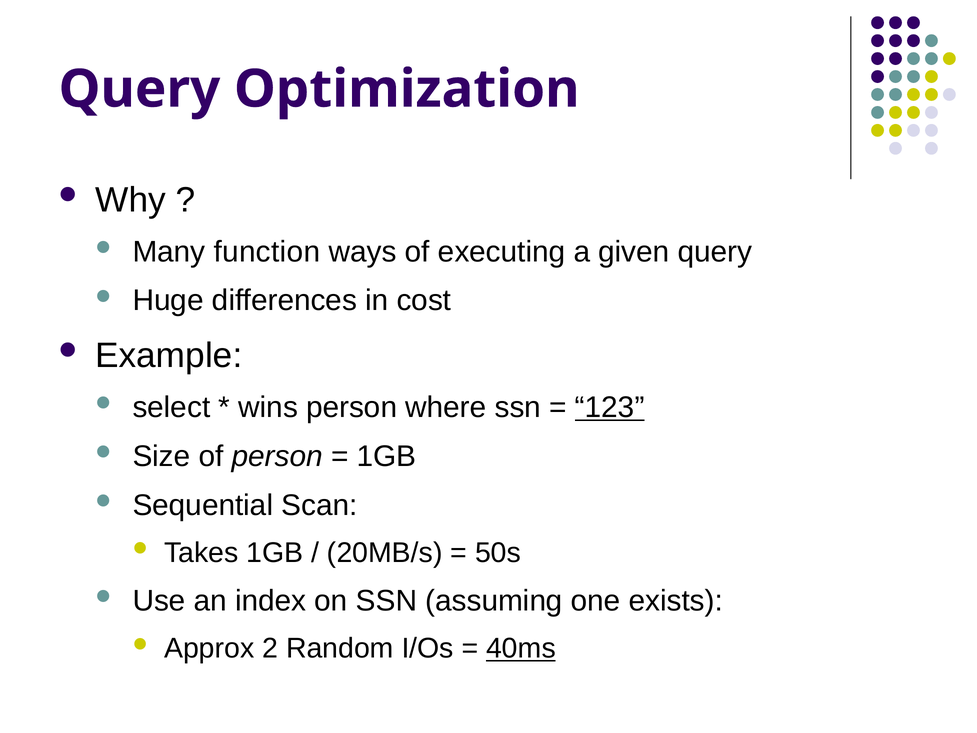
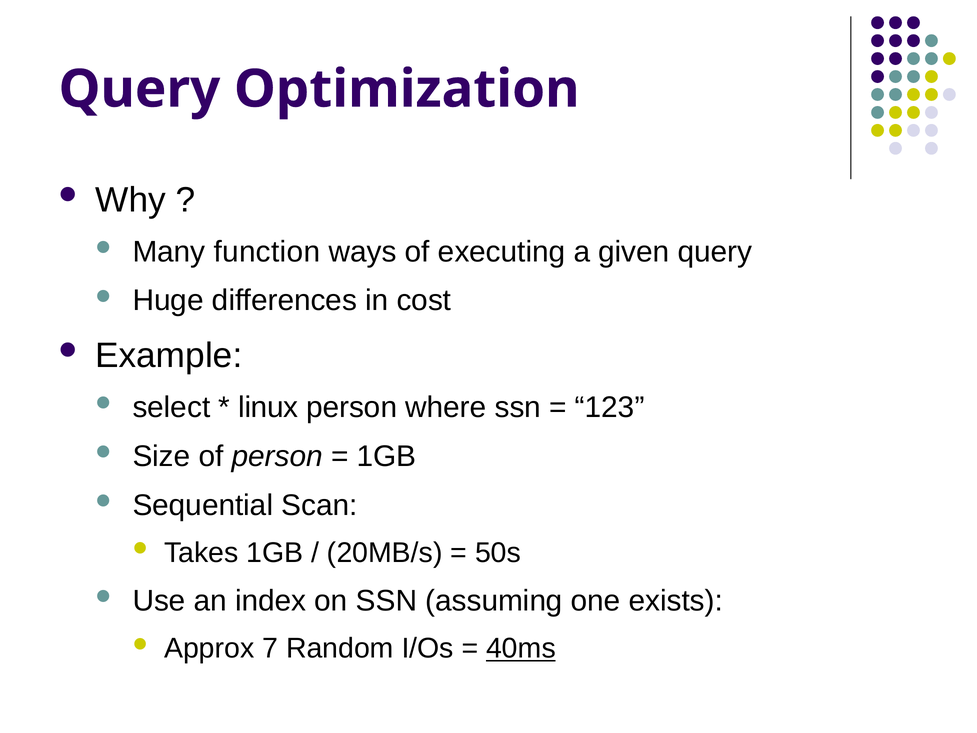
wins: wins -> linux
123 underline: present -> none
2: 2 -> 7
